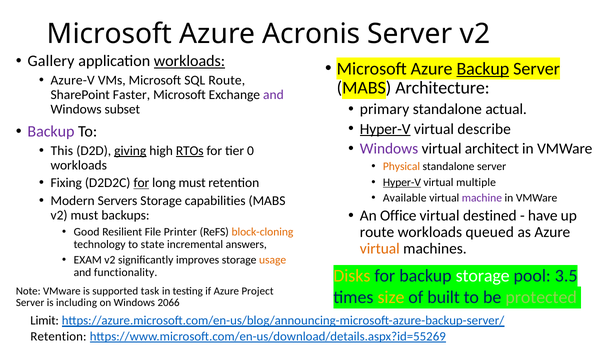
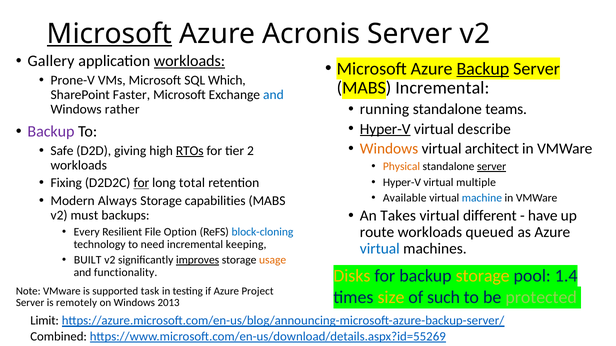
Microsoft at (110, 34) underline: none -> present
Azure-V: Azure-V -> Prone-V
SQL Route: Route -> Which
MABS Architecture: Architecture -> Incremental
and at (273, 95) colour: purple -> blue
primary: primary -> running
actual: actual -> teams
subset: subset -> rather
Windows at (389, 149) colour: purple -> orange
This: This -> Safe
giving underline: present -> none
0: 0 -> 2
server at (492, 167) underline: none -> present
long must: must -> total
Hyper-V at (402, 182) underline: present -> none
machine colour: purple -> blue
Servers: Servers -> Always
Office: Office -> Takes
destined: destined -> different
Good: Good -> Every
Printer: Printer -> Option
block-cloning colour: orange -> blue
state: state -> need
answers: answers -> keeping
virtual at (380, 249) colour: orange -> blue
EXAM: EXAM -> BUILT
improves underline: none -> present
storage at (483, 276) colour: white -> yellow
3.5: 3.5 -> 1.4
built: built -> such
including: including -> remotely
2066: 2066 -> 2013
Retention at (59, 337): Retention -> Combined
